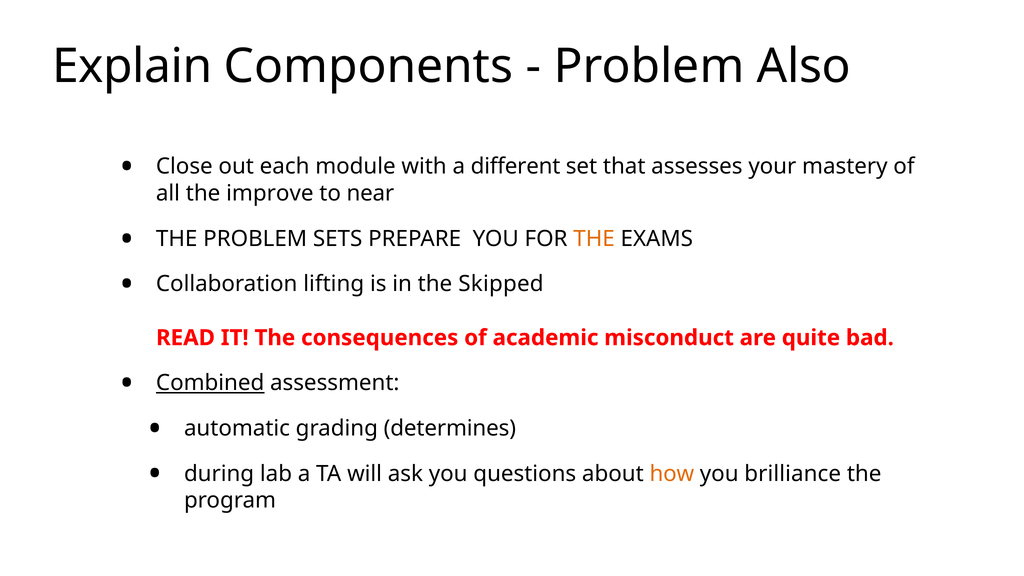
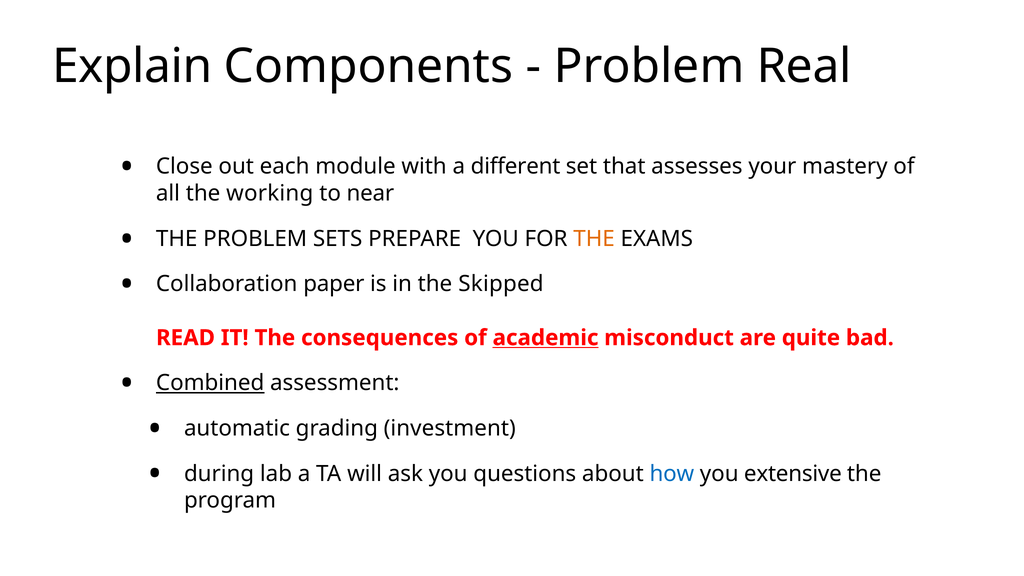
Also: Also -> Real
improve: improve -> working
lifting: lifting -> paper
academic underline: none -> present
determines: determines -> investment
how colour: orange -> blue
brilliance: brilliance -> extensive
